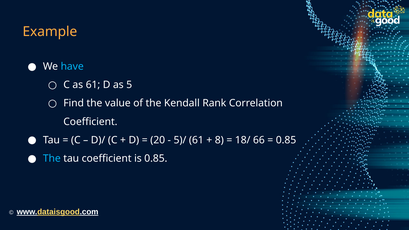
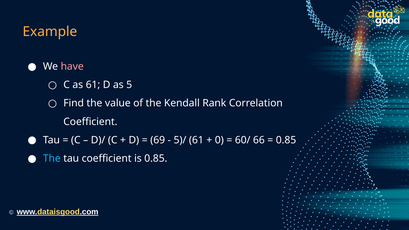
have colour: light blue -> pink
20: 20 -> 69
8: 8 -> 0
18/: 18/ -> 60/
